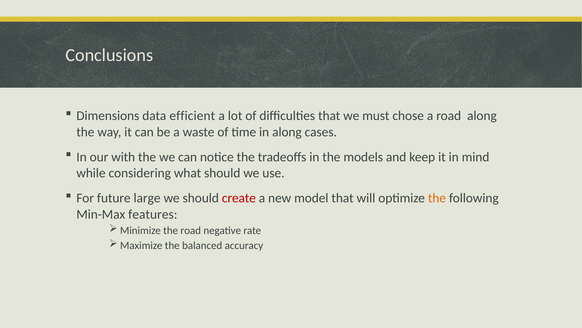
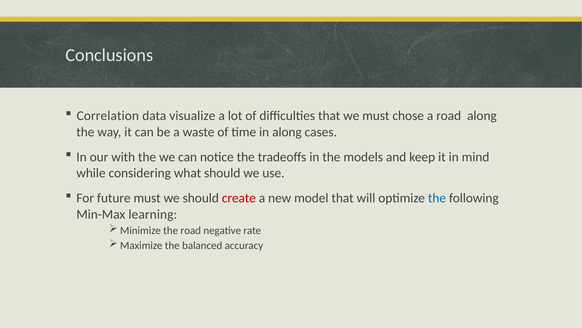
Dimensions: Dimensions -> Correlation
efficient: efficient -> visualize
future large: large -> must
the at (437, 198) colour: orange -> blue
features: features -> learning
